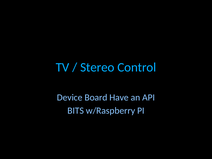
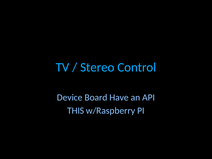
BITS: BITS -> THIS
